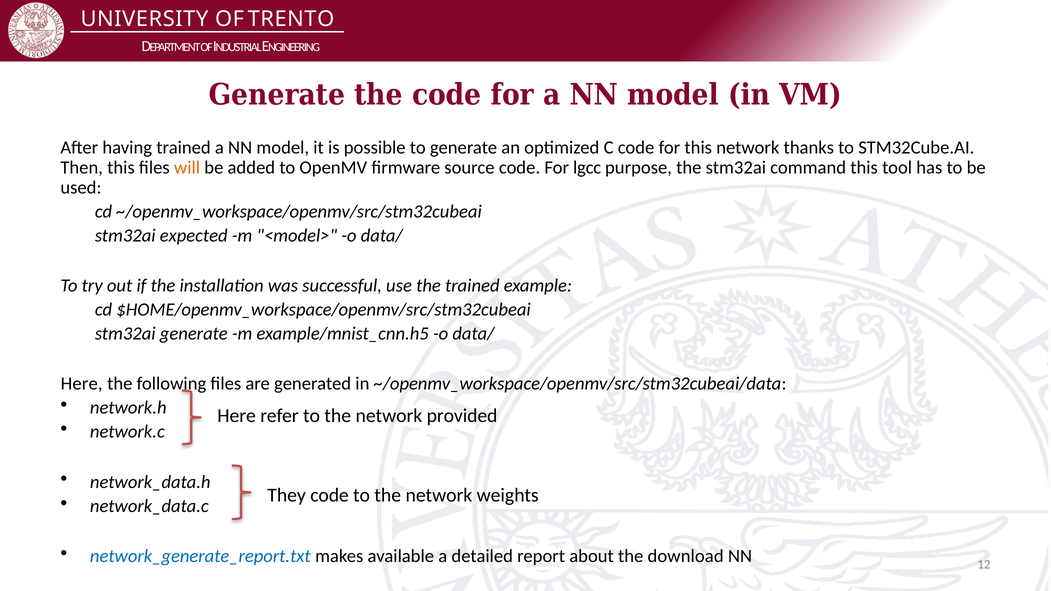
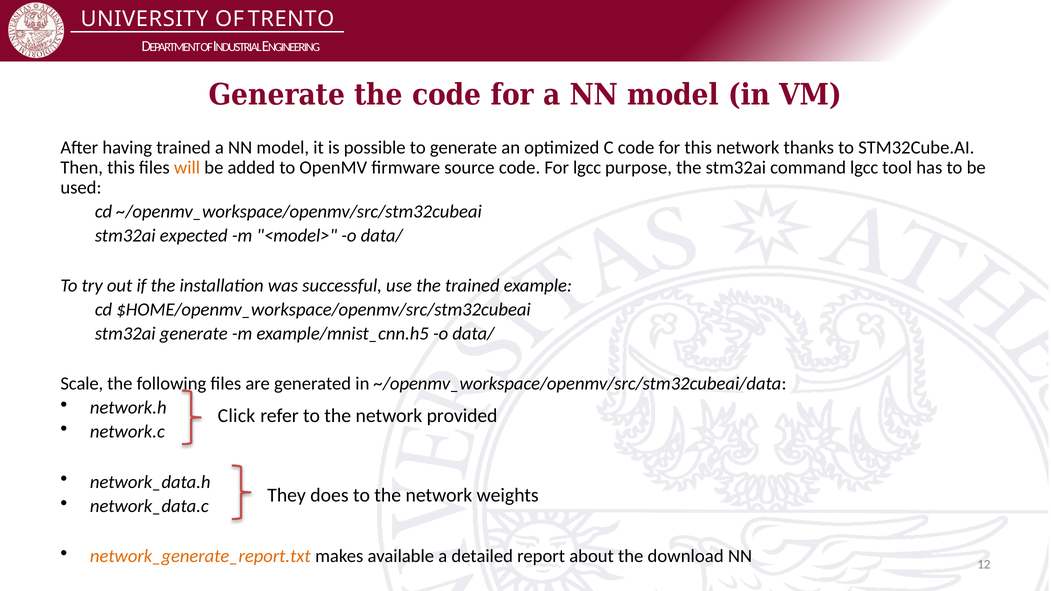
command this: this -> lgcc
Here at (82, 384): Here -> Scale
Here at (237, 416): Here -> Click
They code: code -> does
network_generate_report.txt colour: blue -> orange
